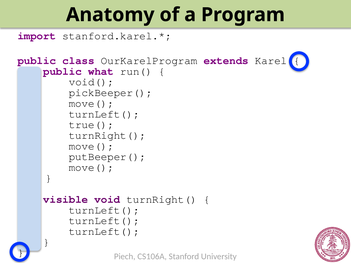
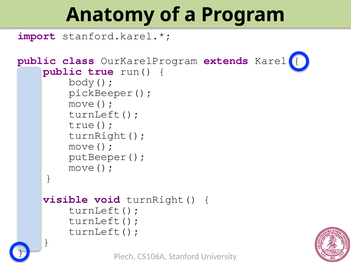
what: what -> true
void(: void( -> body(
